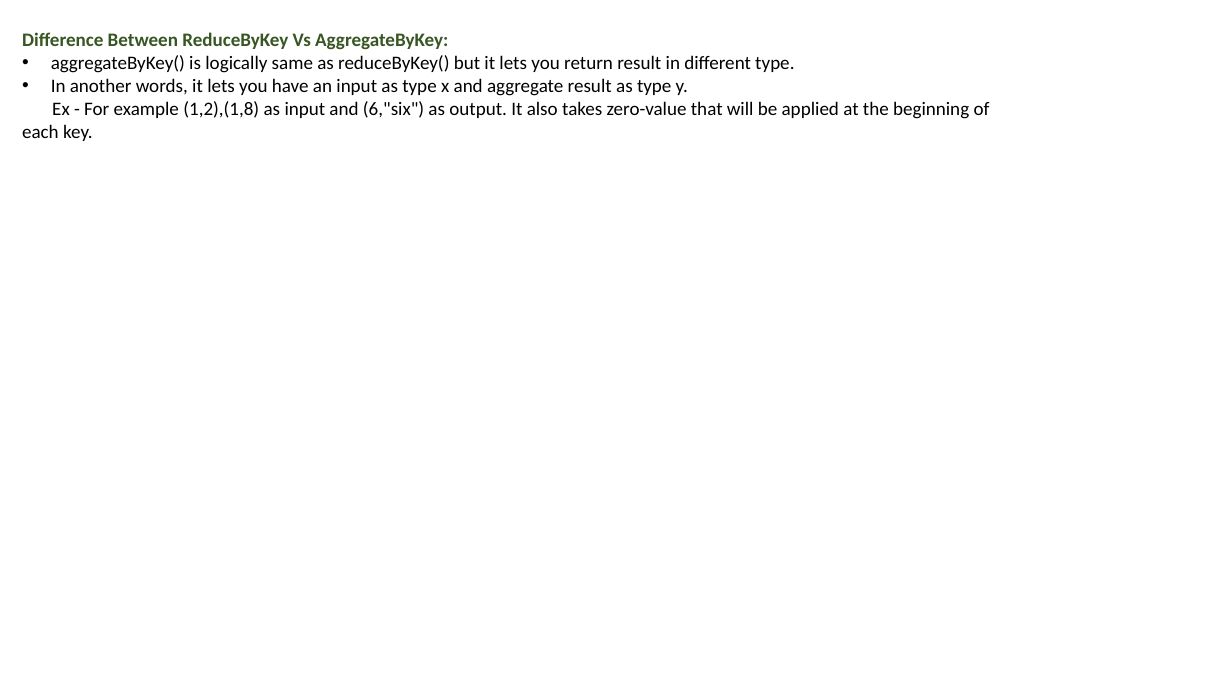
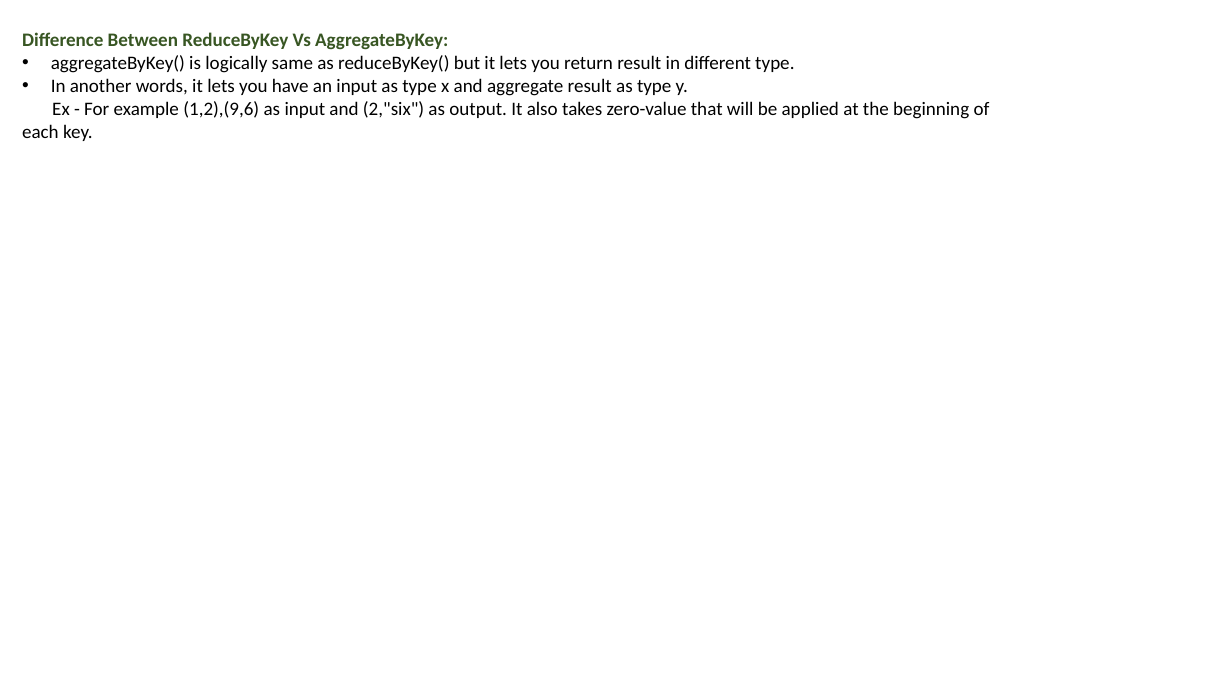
1,2),(1,8: 1,2),(1,8 -> 1,2),(9,6
6,"six: 6,"six -> 2,"six
